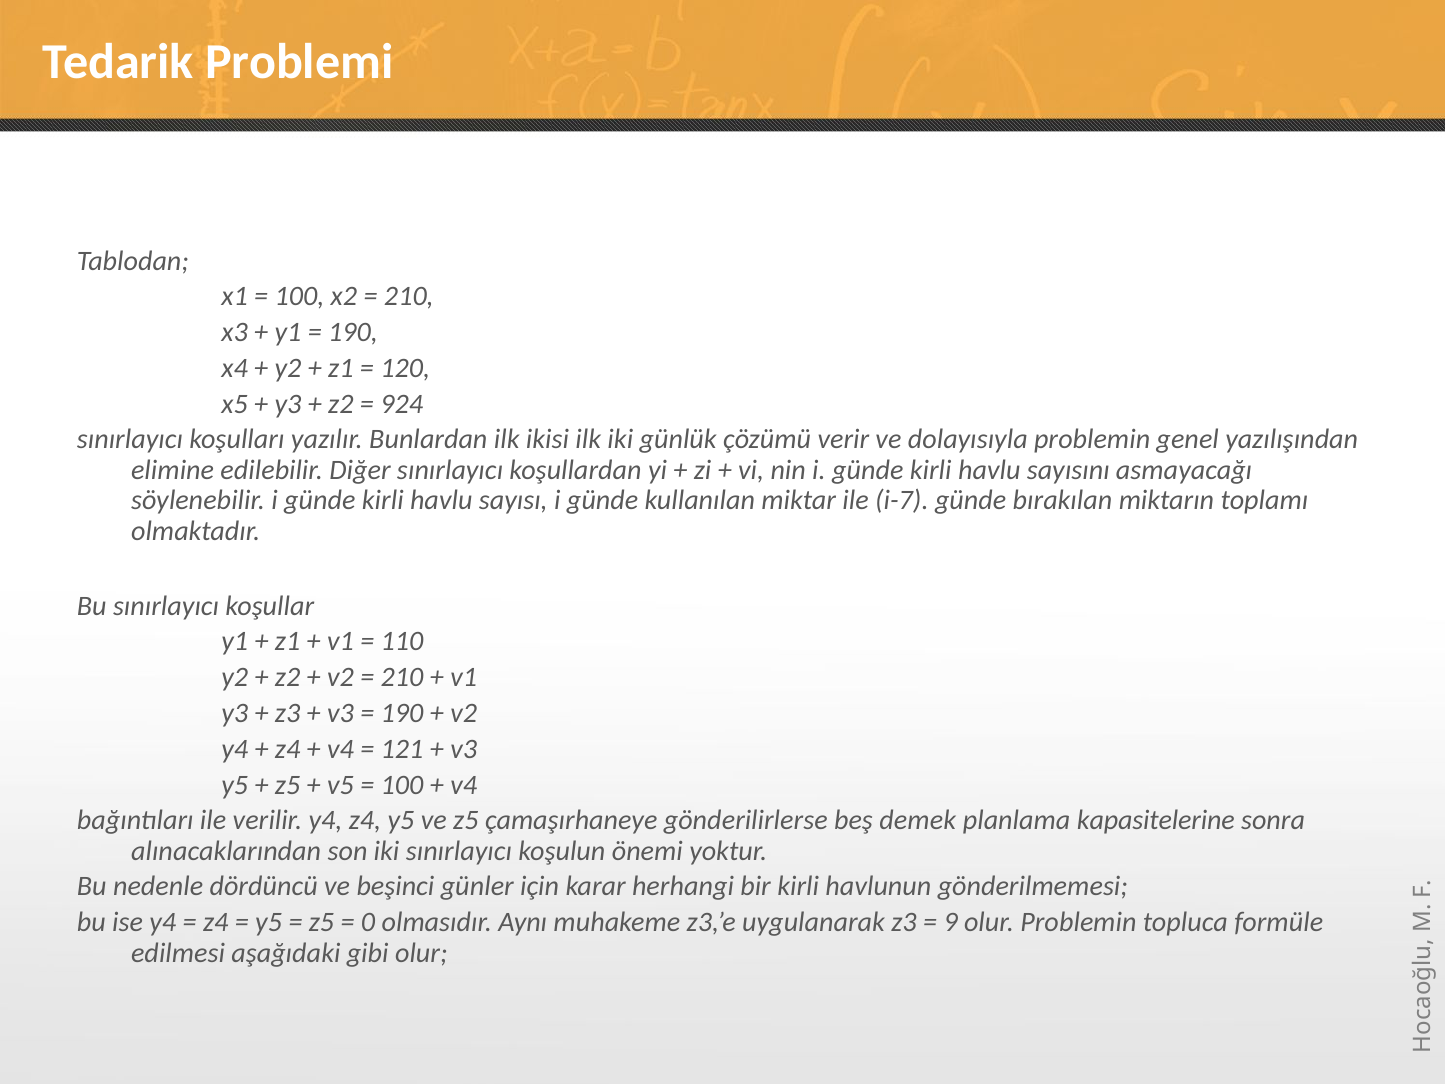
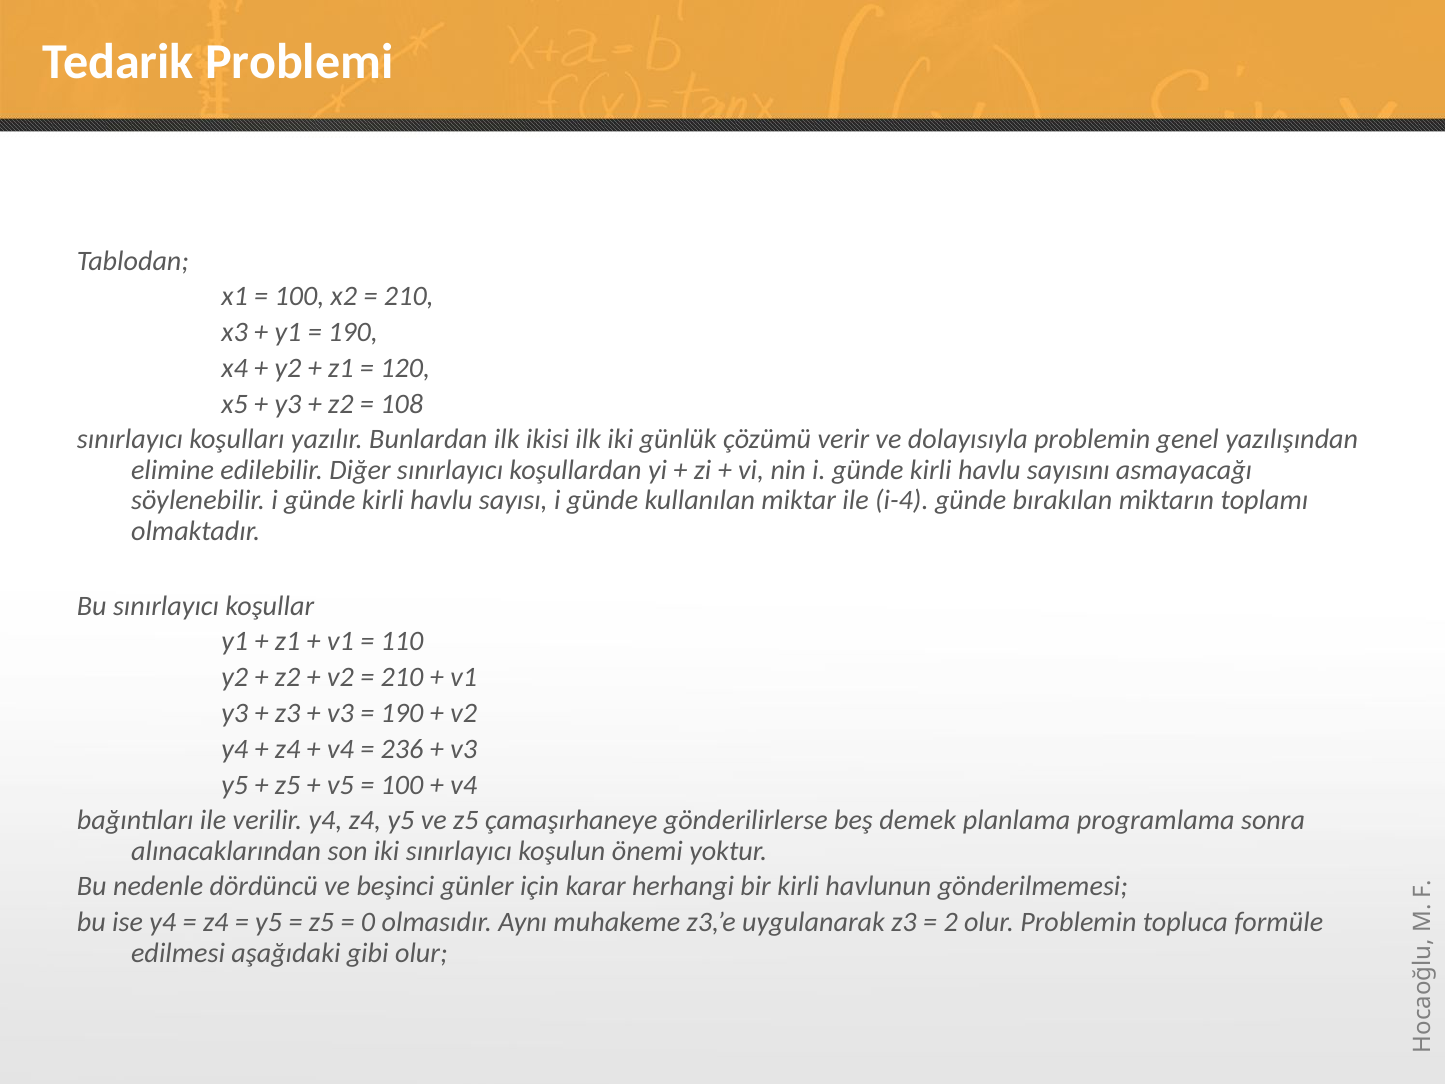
924: 924 -> 108
i-7: i-7 -> i-4
121: 121 -> 236
kapasitelerine: kapasitelerine -> programlama
9: 9 -> 2
